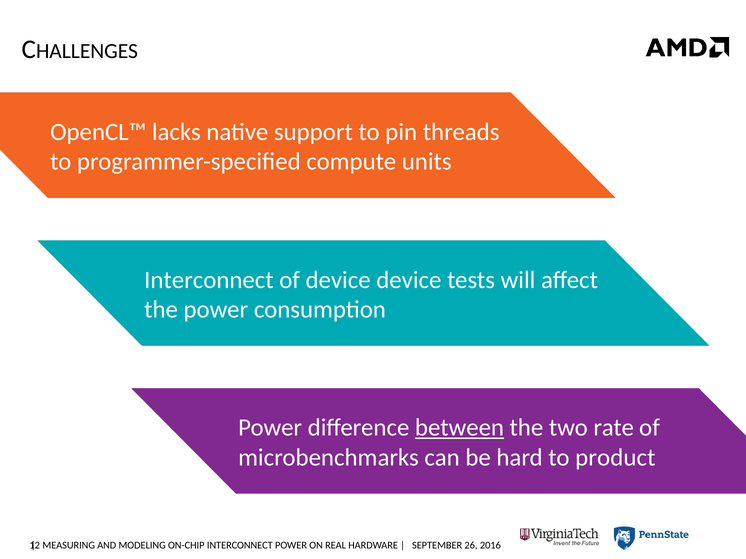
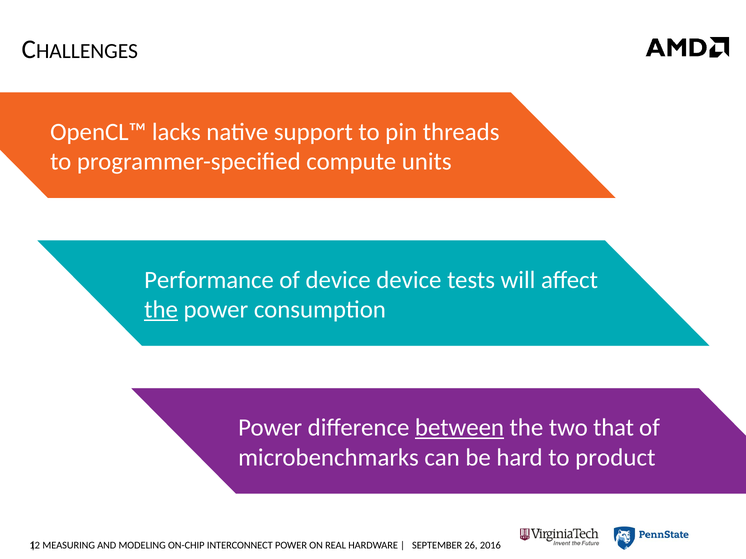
Interconnect at (209, 280): Interconnect -> Performance
the at (161, 310) underline: none -> present
rate: rate -> that
